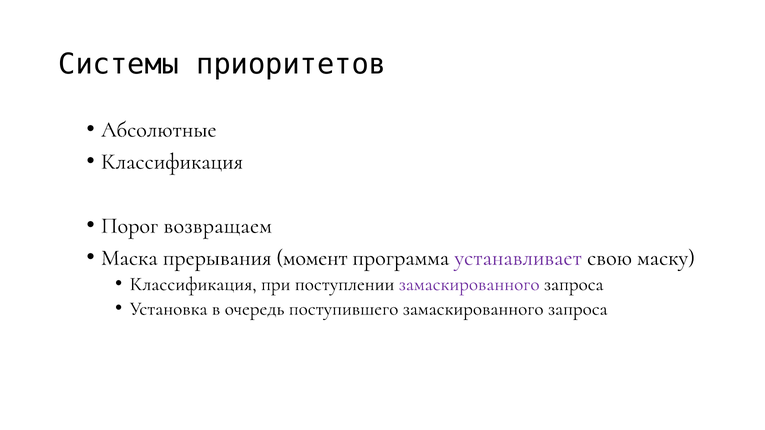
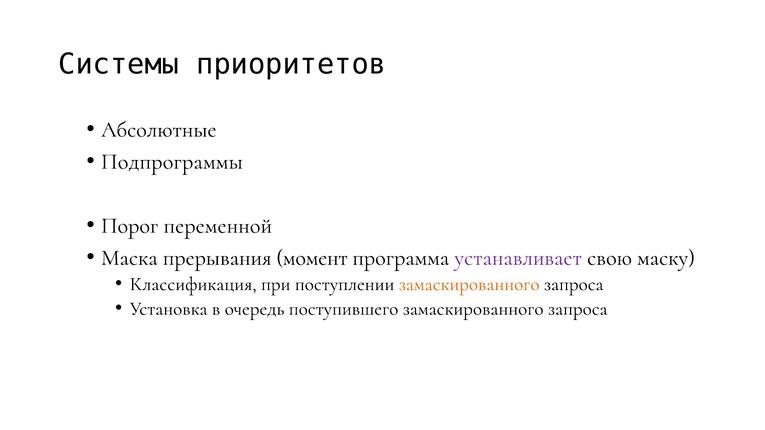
Классификация at (172, 161): Классификация -> Подпрограммы
возвращаем: возвращаем -> переменной
замаскированного at (469, 284) colour: purple -> orange
